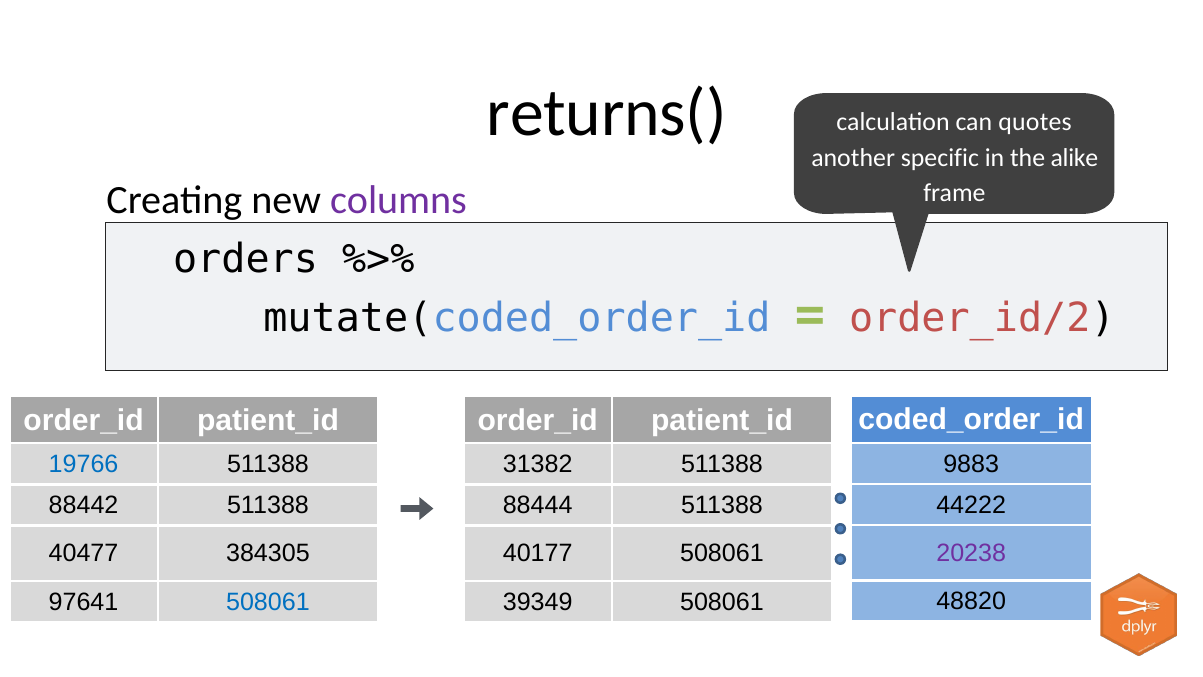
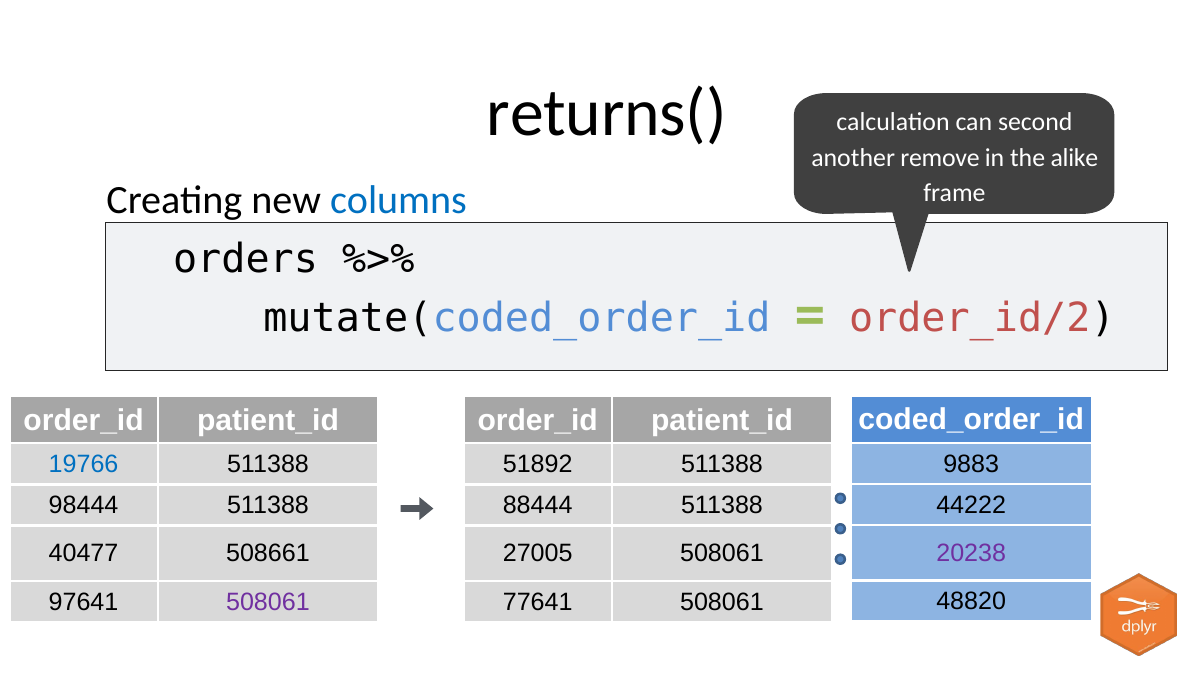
quotes: quotes -> second
specific: specific -> remove
columns colour: purple -> blue
31382: 31382 -> 51892
88442: 88442 -> 98444
384305: 384305 -> 508661
40177: 40177 -> 27005
508061 at (268, 602) colour: blue -> purple
39349: 39349 -> 77641
